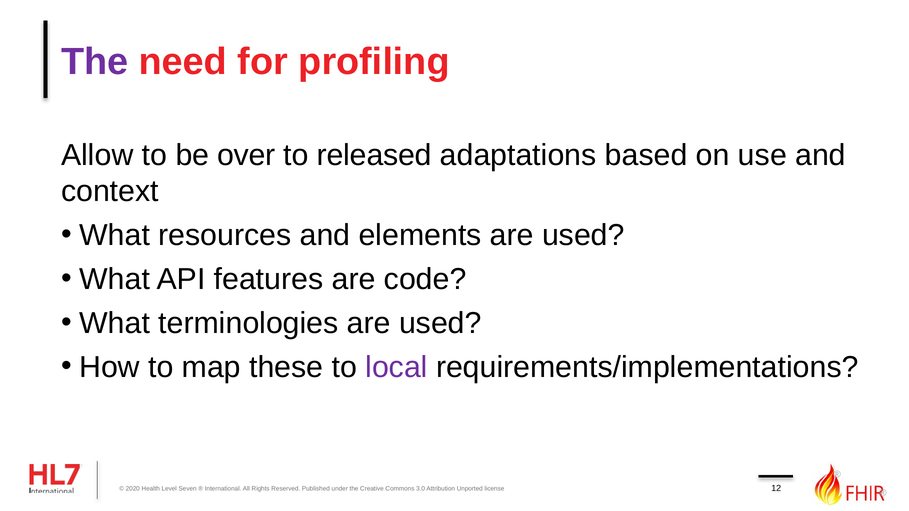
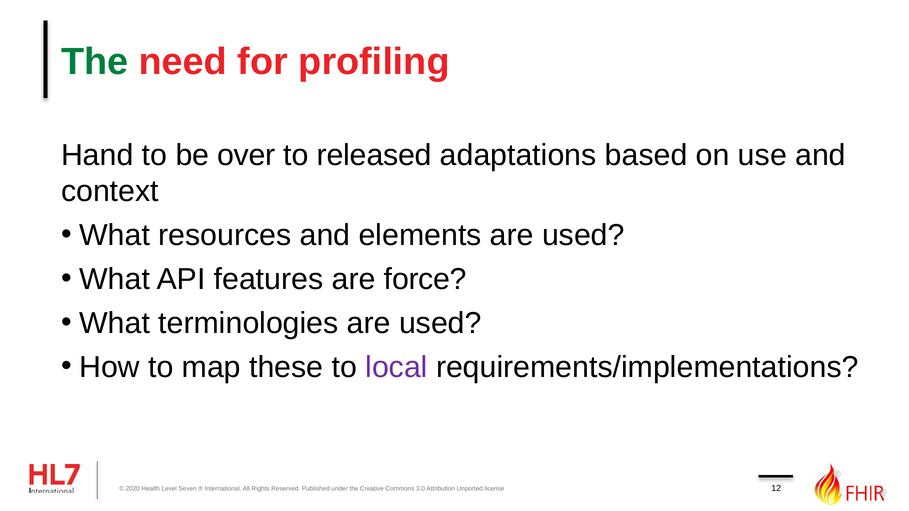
The at (95, 62) colour: purple -> green
Allow: Allow -> Hand
code: code -> force
